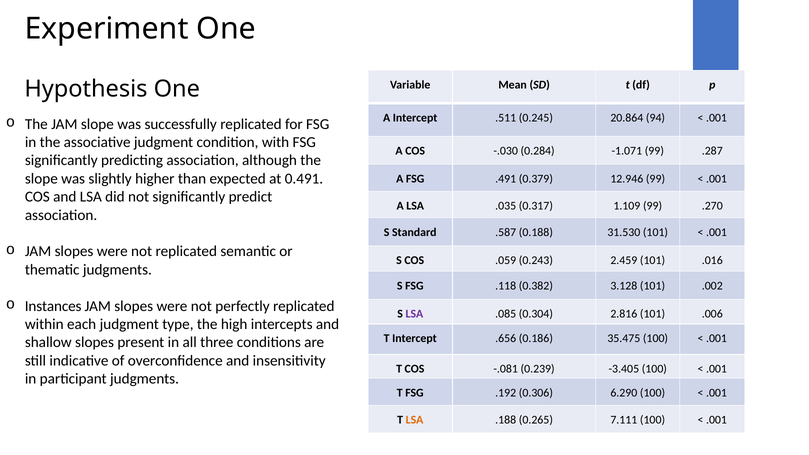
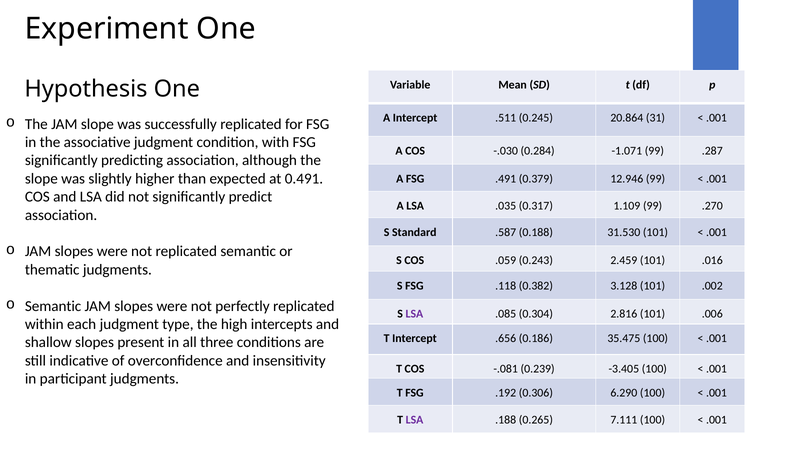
94: 94 -> 31
Instances at (53, 306): Instances -> Semantic
LSA at (414, 420) colour: orange -> purple
